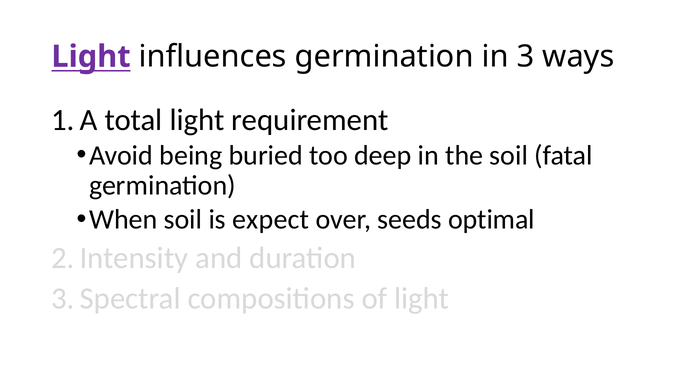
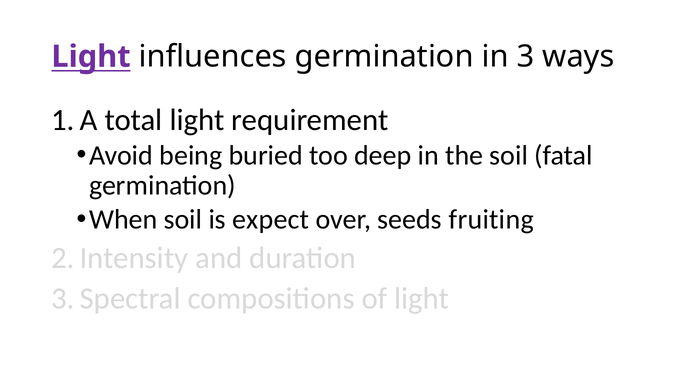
optimal: optimal -> fruiting
